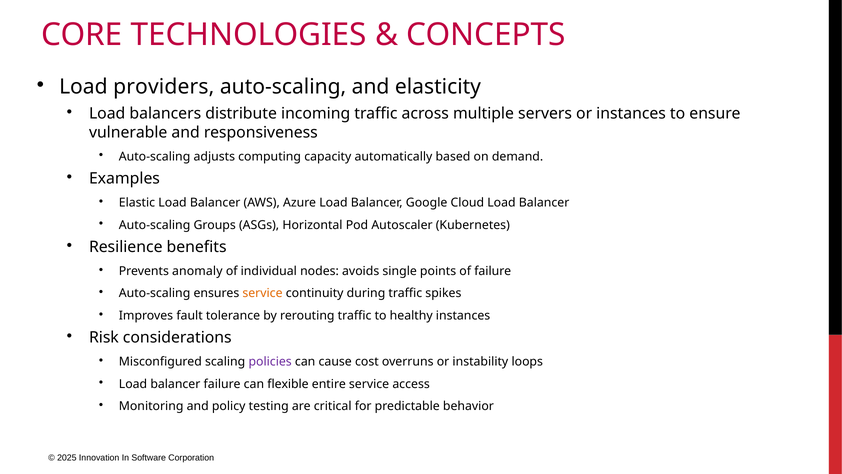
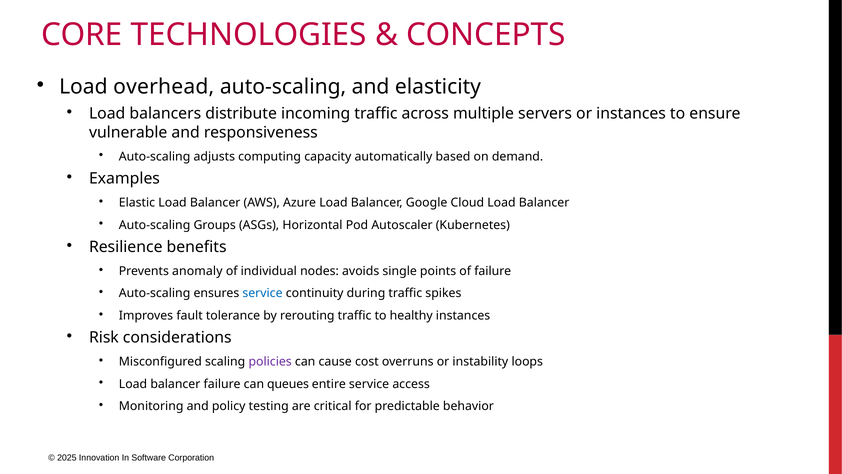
providers: providers -> overhead
service at (262, 293) colour: orange -> blue
flexible: flexible -> queues
